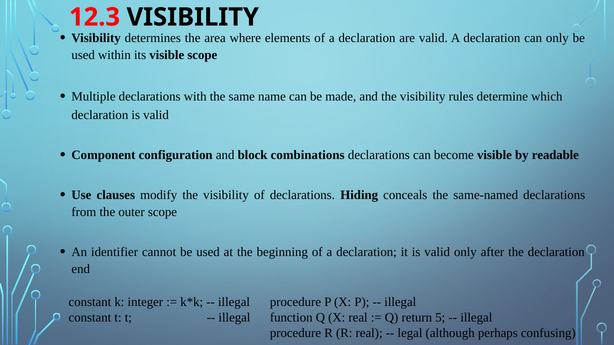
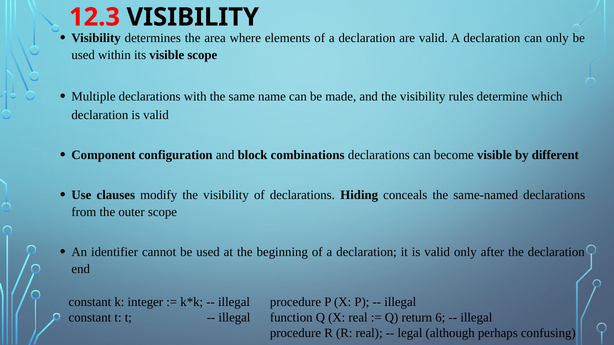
readable: readable -> different
5: 5 -> 6
